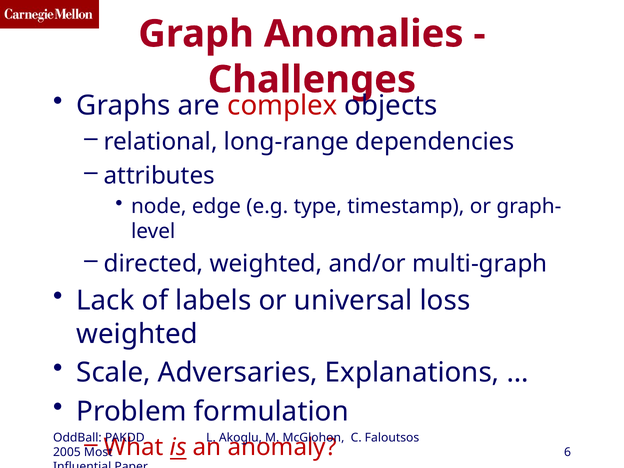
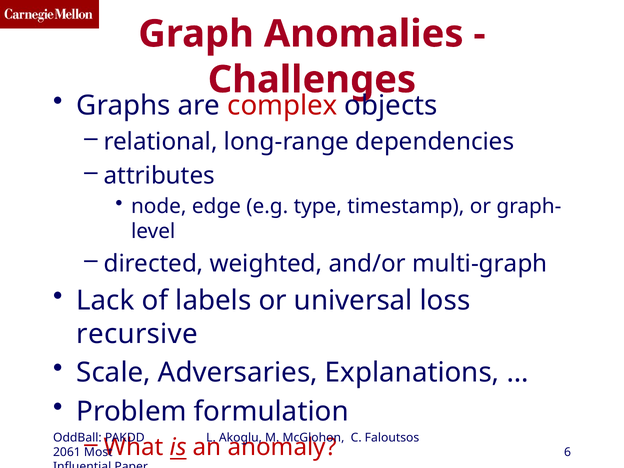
weighted at (137, 334): weighted -> recursive
2005: 2005 -> 2061
